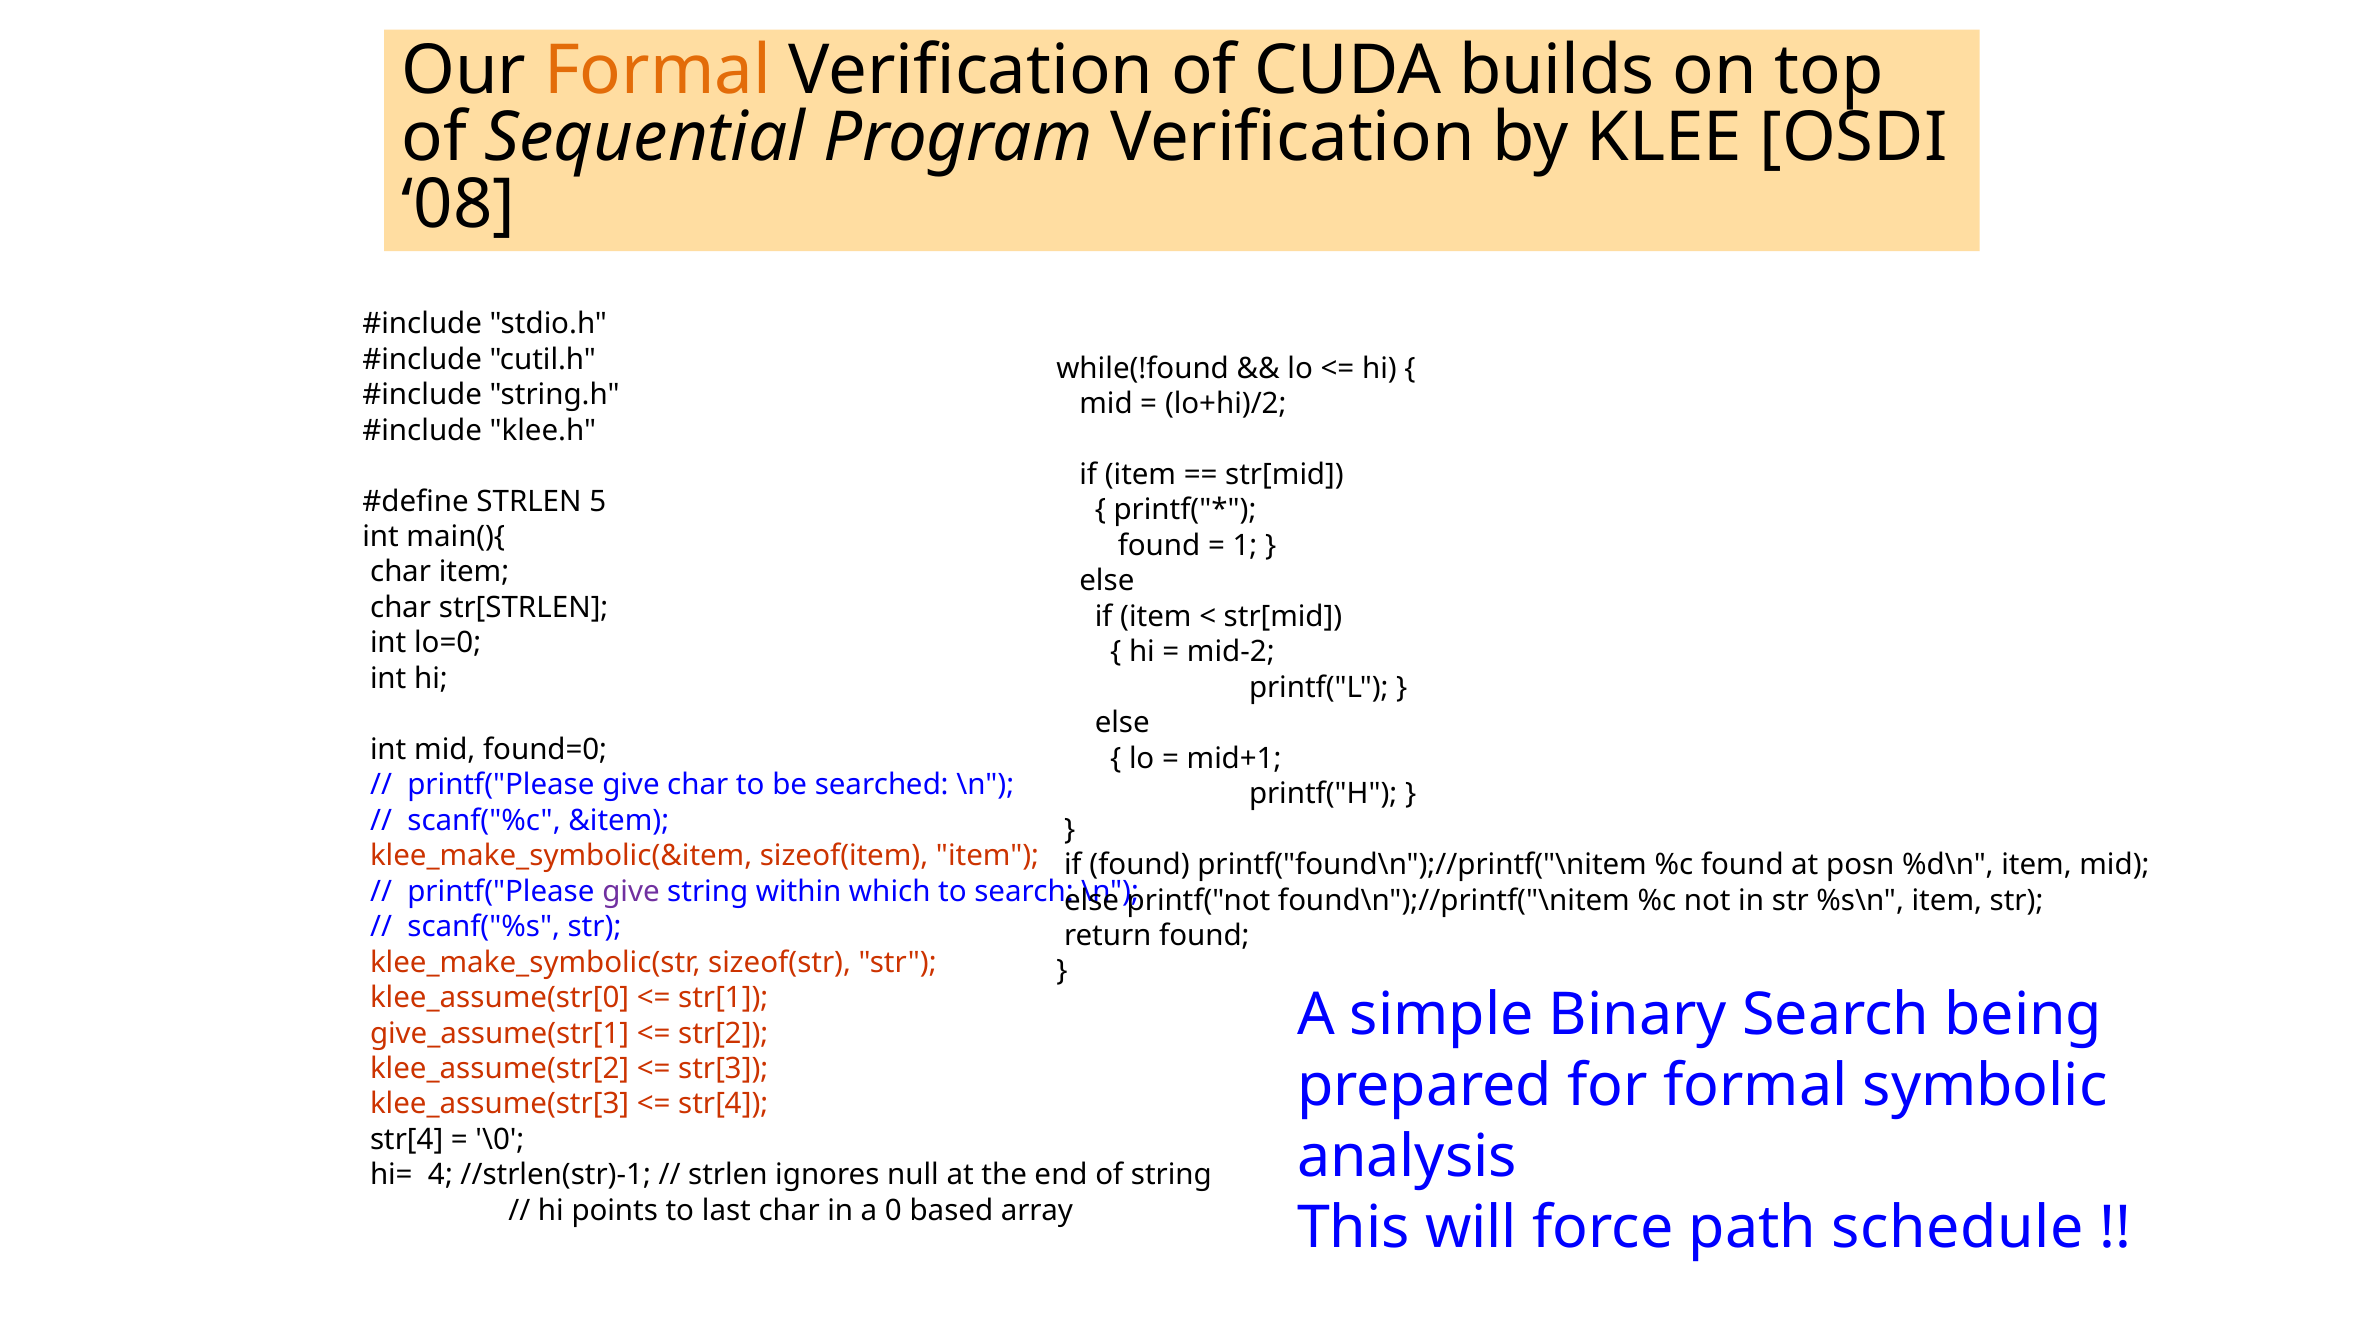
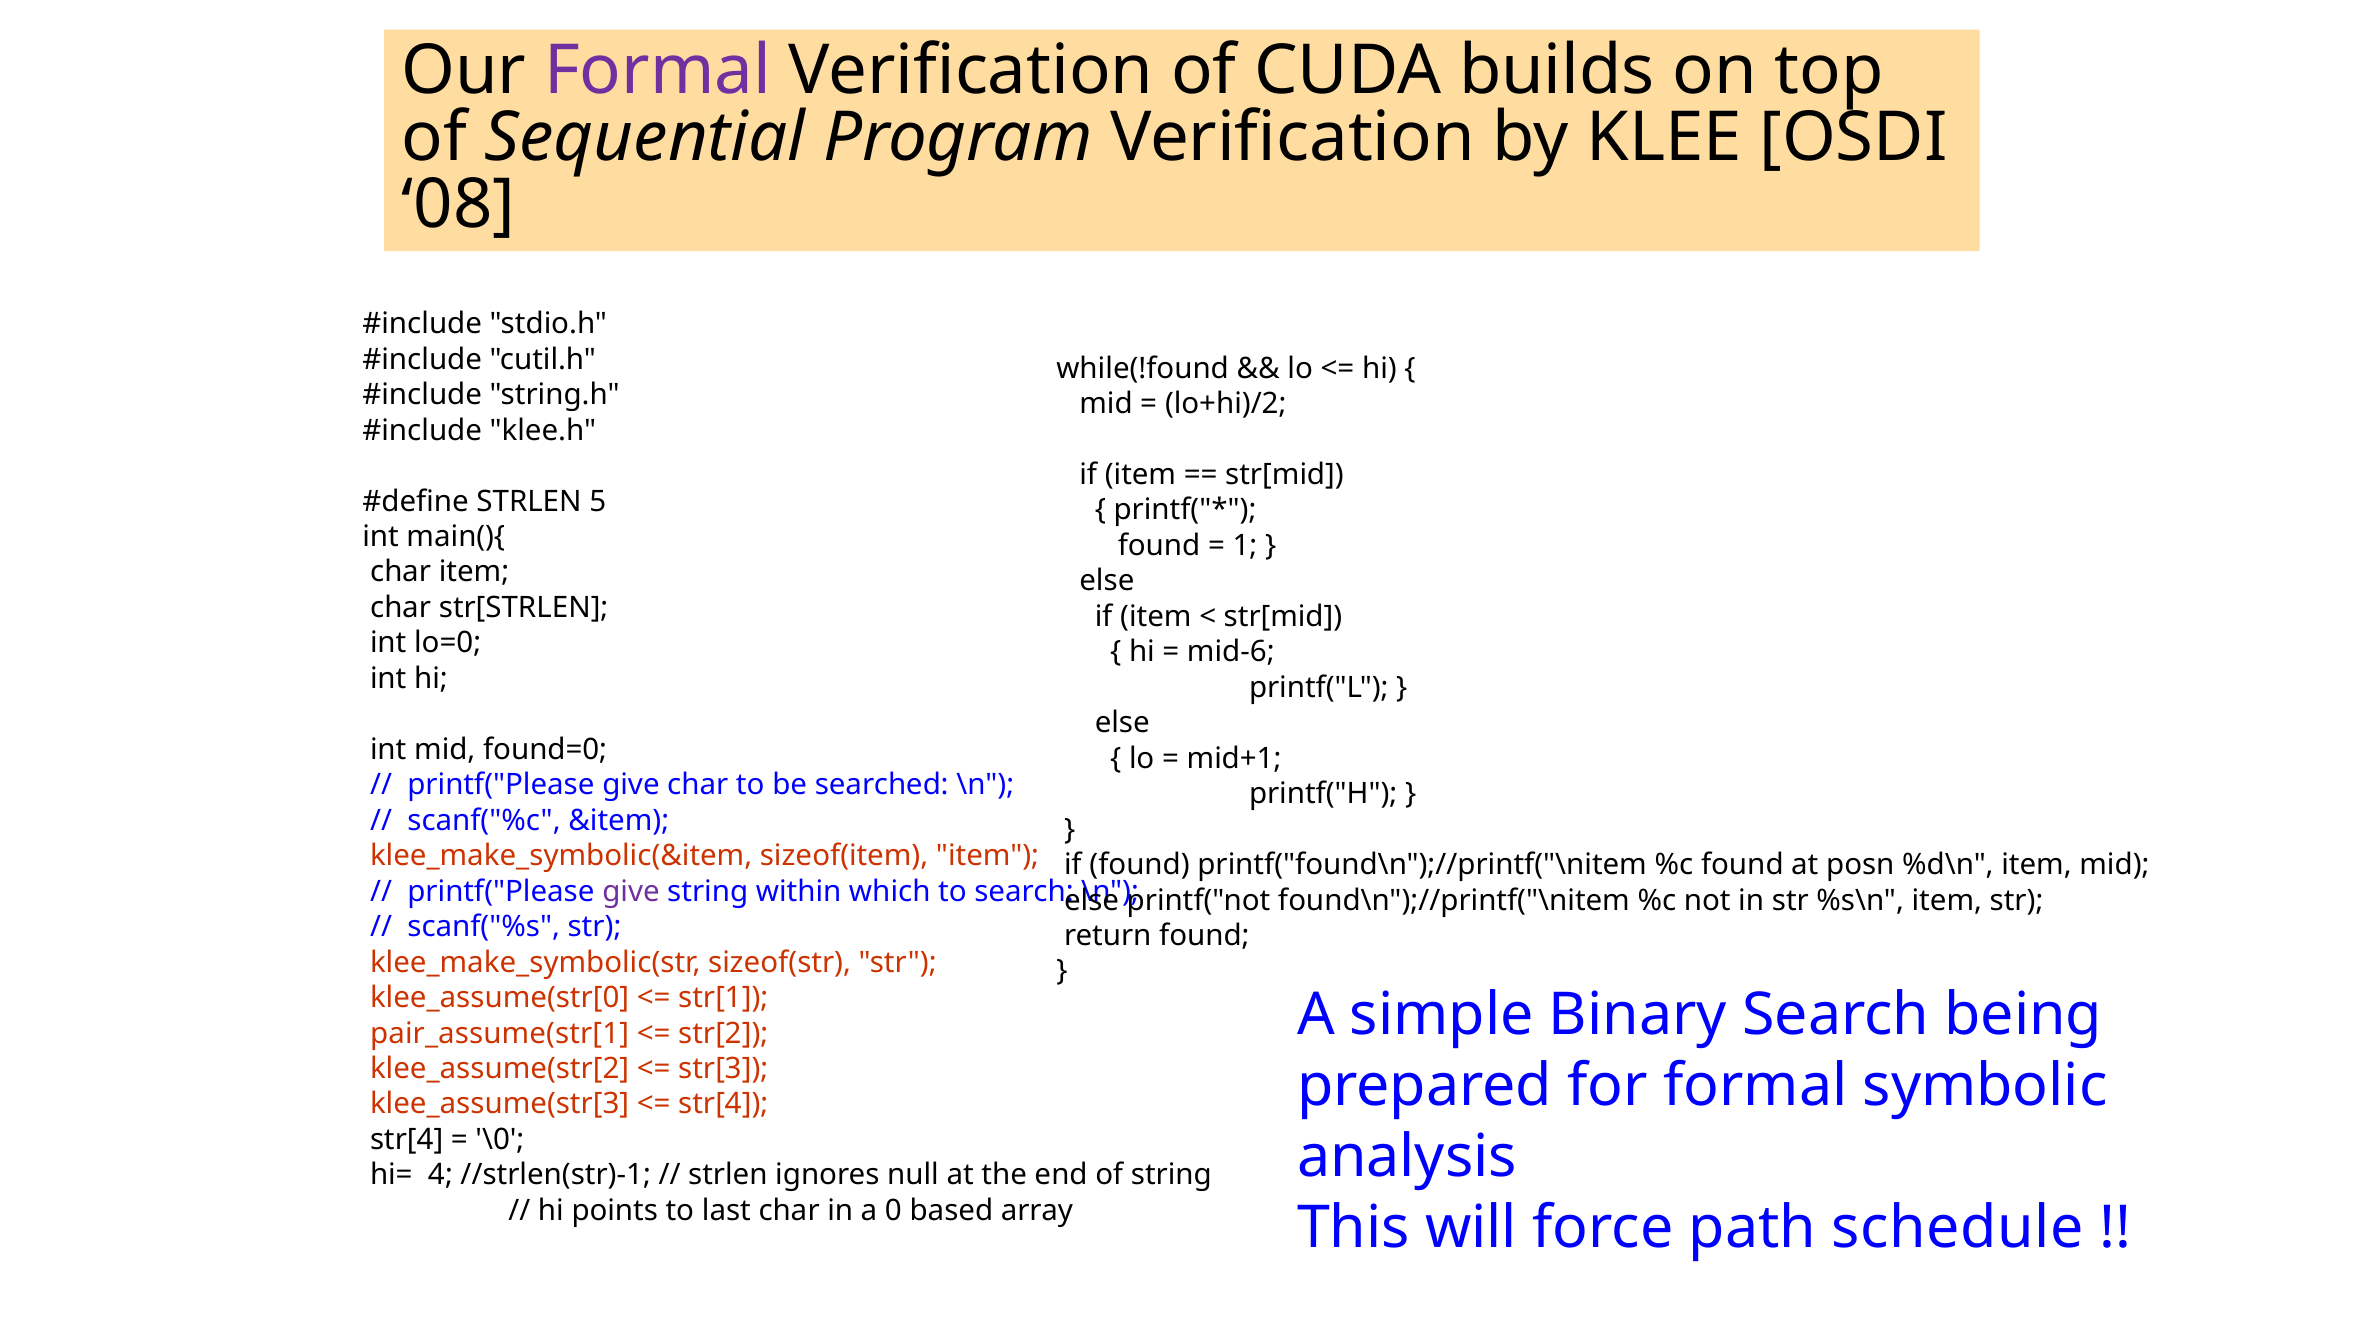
Formal at (658, 71) colour: orange -> purple
mid-2: mid-2 -> mid-6
give_assume(str[1: give_assume(str[1 -> pair_assume(str[1
